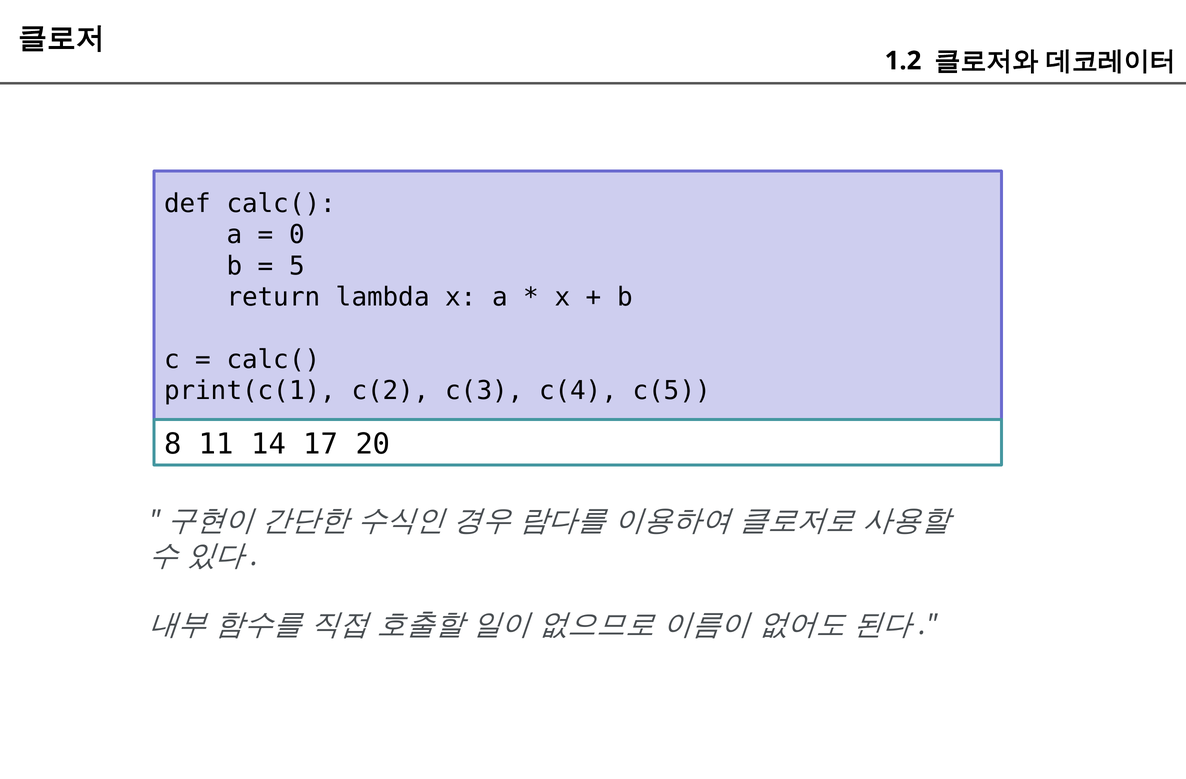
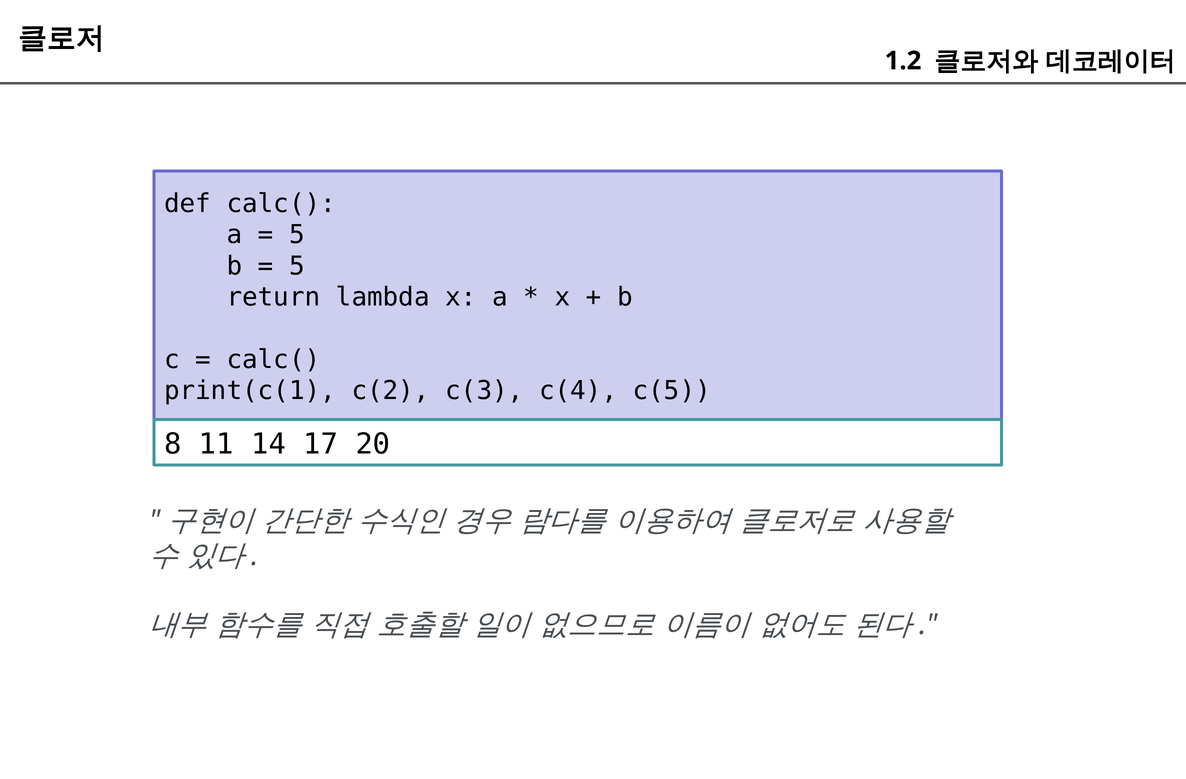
0 at (297, 235): 0 -> 5
